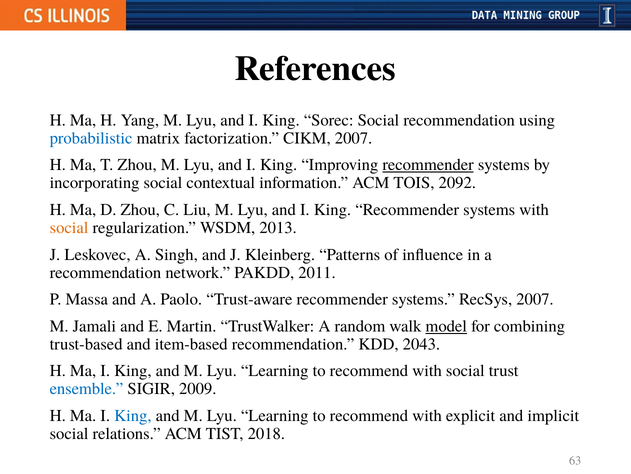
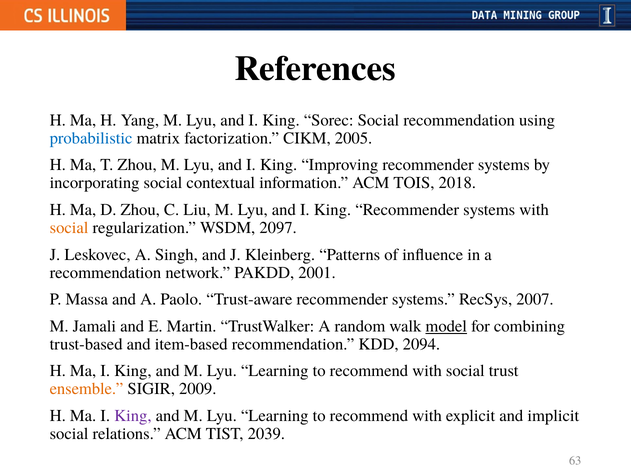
CIKM 2007: 2007 -> 2005
recommender at (428, 165) underline: present -> none
2092: 2092 -> 2018
2013: 2013 -> 2097
2011: 2011 -> 2001
2043: 2043 -> 2094
ensemble colour: blue -> orange
King at (133, 415) colour: blue -> purple
2018: 2018 -> 2039
